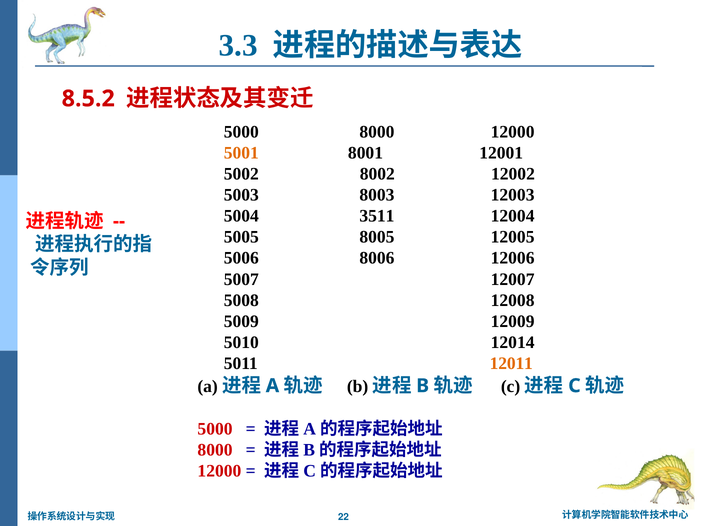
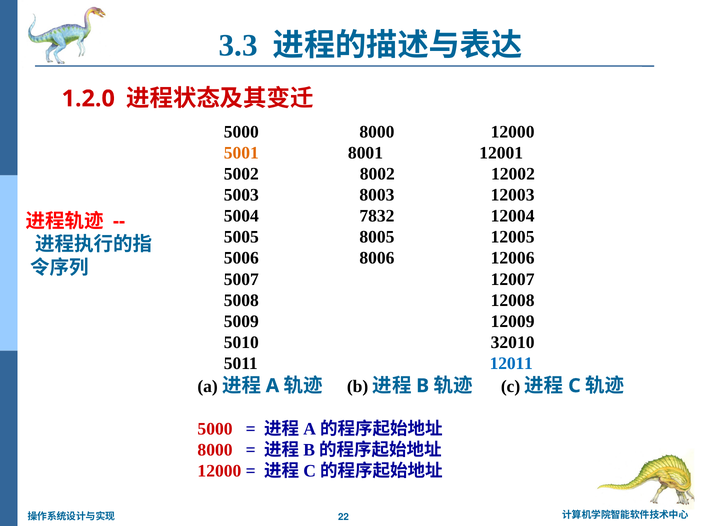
8.5.2: 8.5.2 -> 1.2.0
3511: 3511 -> 7832
12014: 12014 -> 32010
12011 colour: orange -> blue
